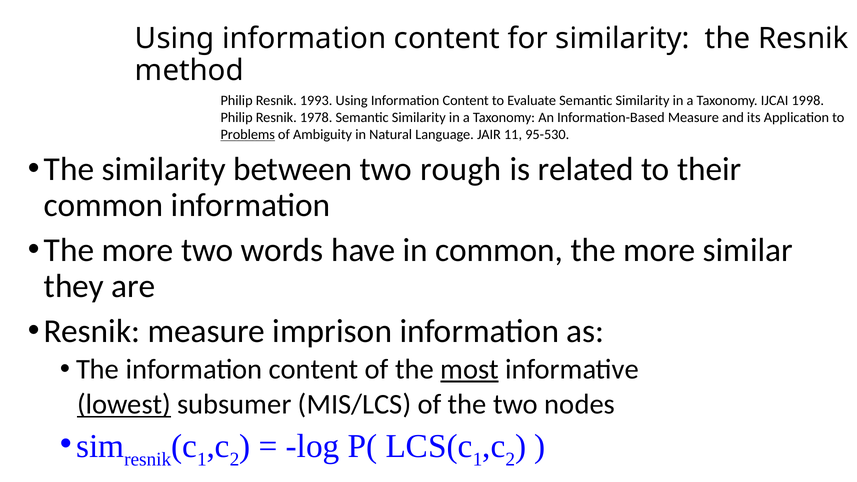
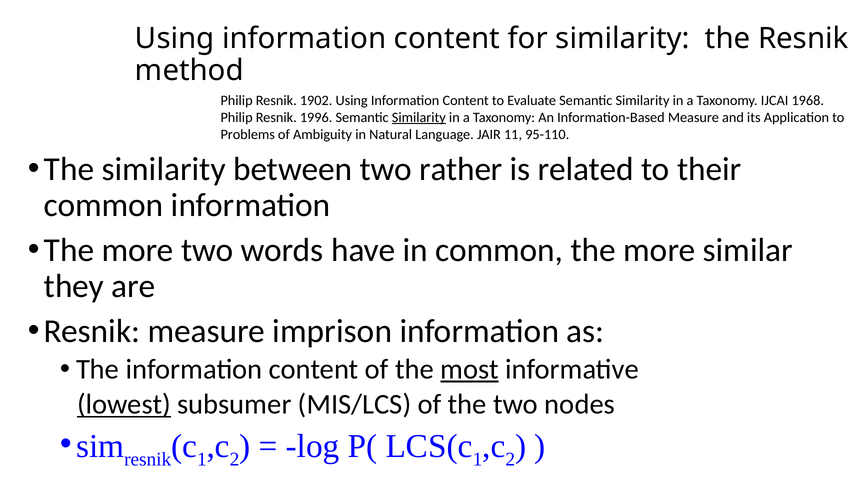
1993: 1993 -> 1902
1998: 1998 -> 1968
1978: 1978 -> 1996
Similarity at (419, 117) underline: none -> present
Problems underline: present -> none
95-530: 95-530 -> 95-110
rough: rough -> rather
